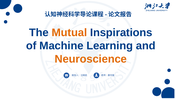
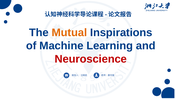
Neuroscience colour: orange -> red
